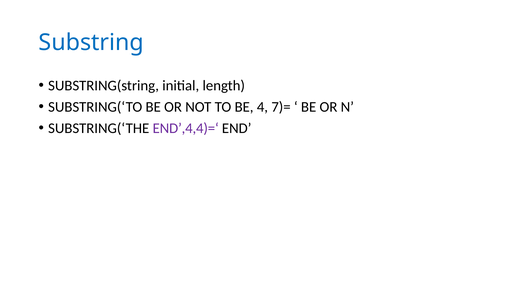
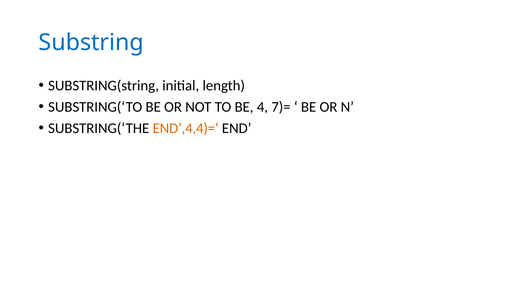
END’,4,4)=‘ colour: purple -> orange
